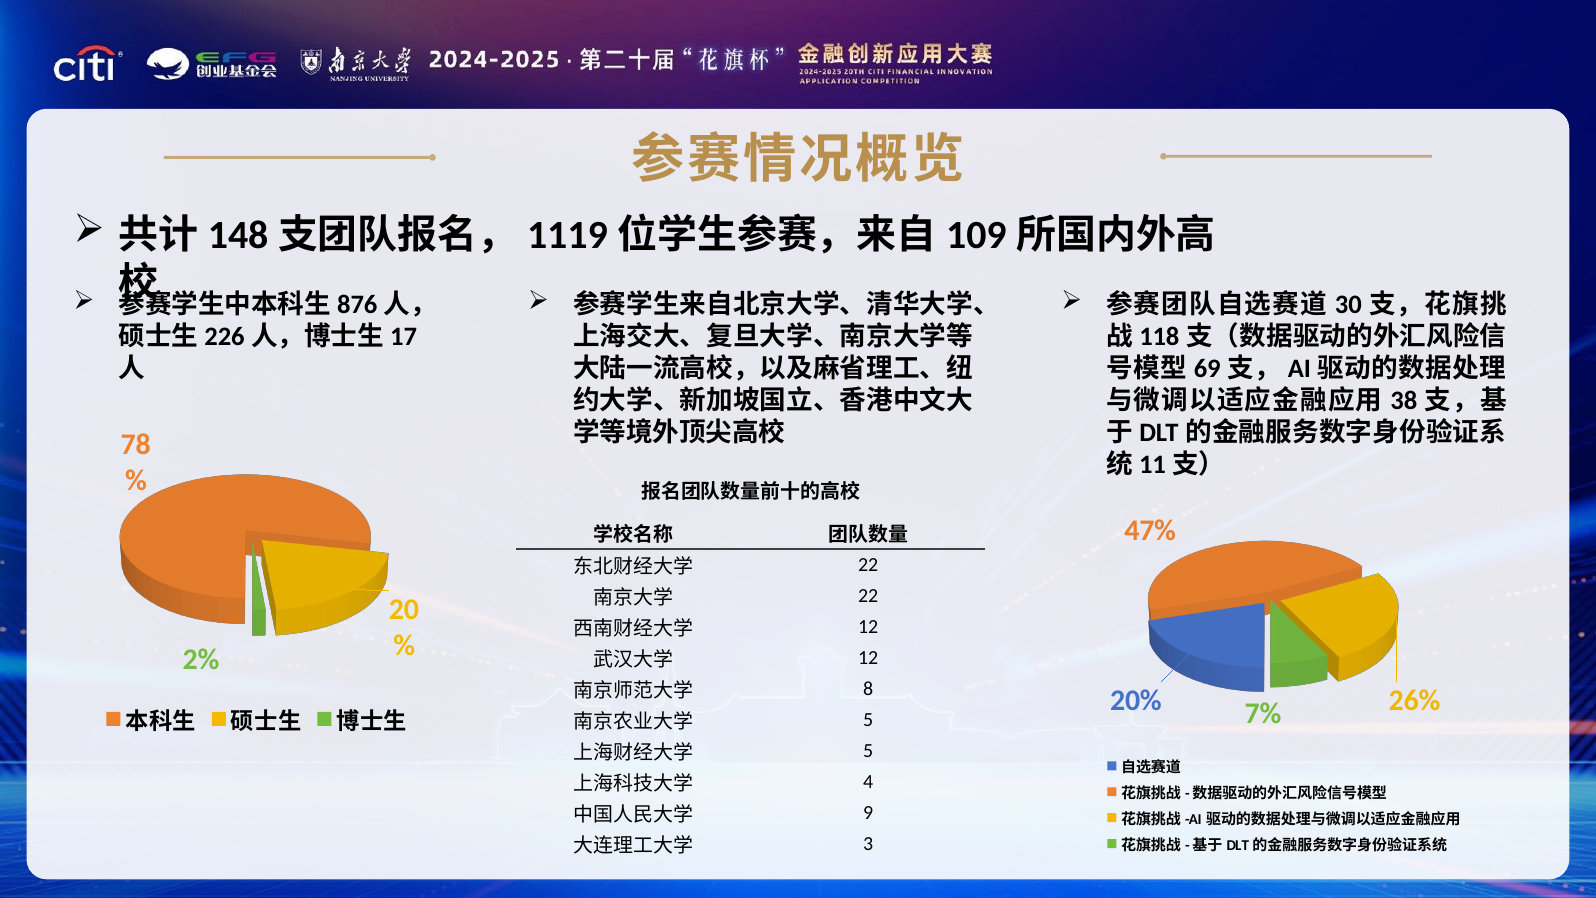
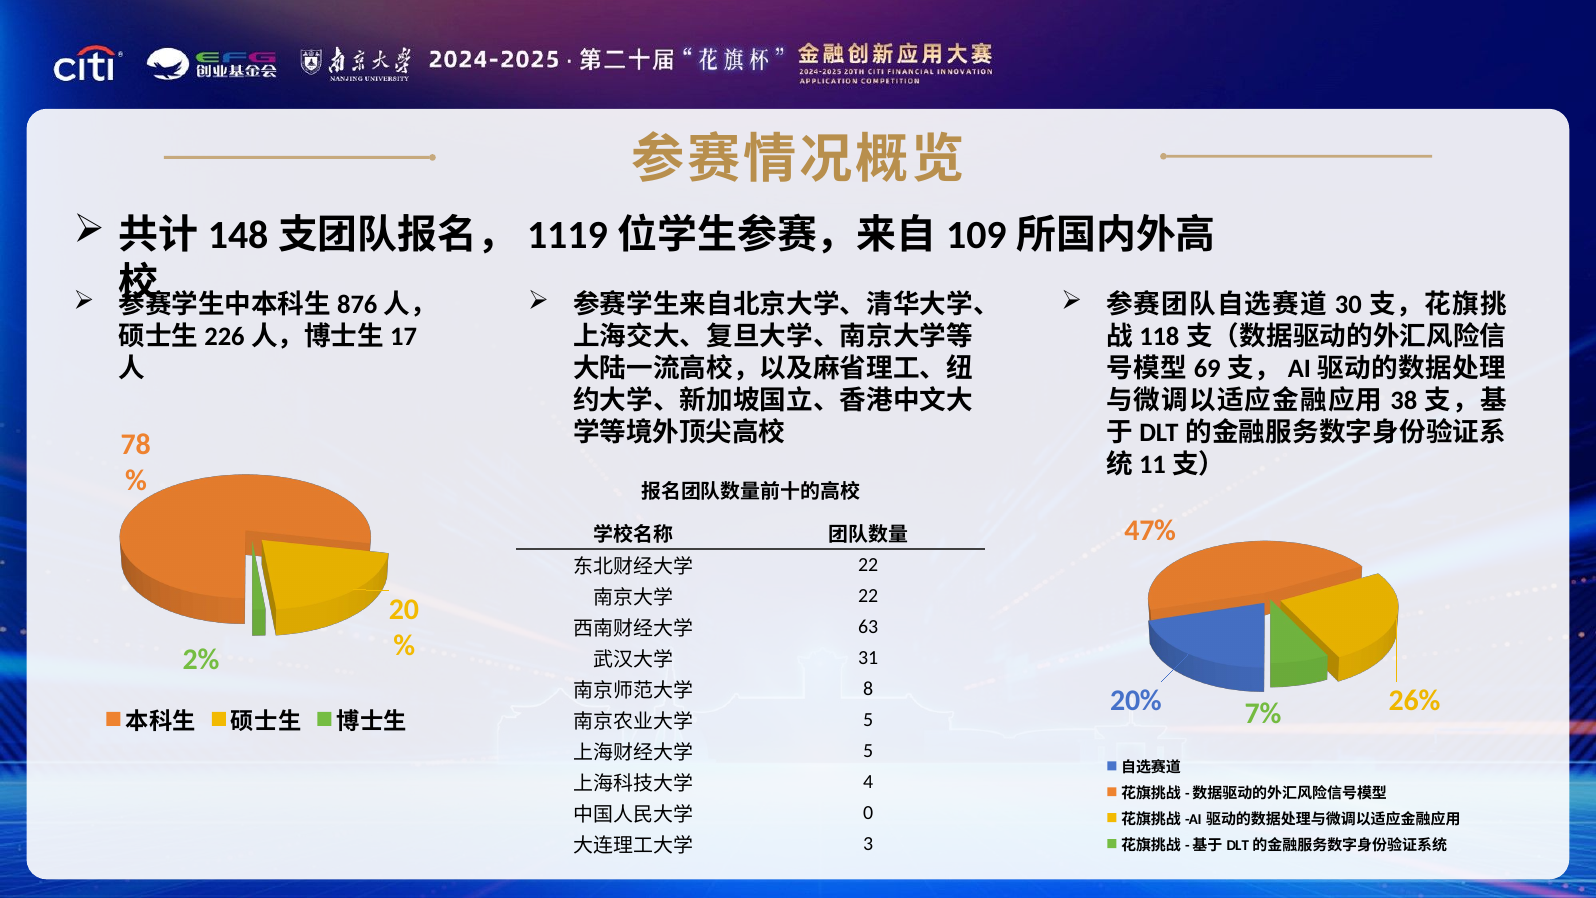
12 at (868, 627): 12 -> 63
12 at (868, 658): 12 -> 31
9: 9 -> 0
